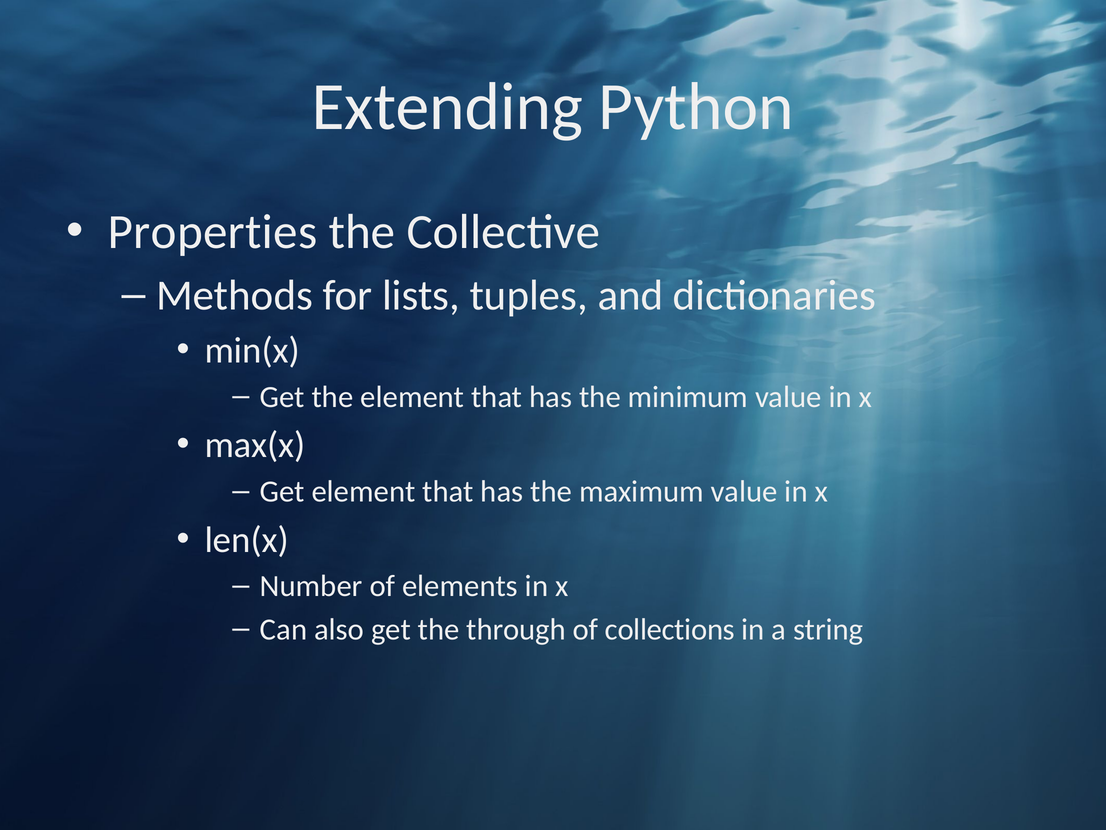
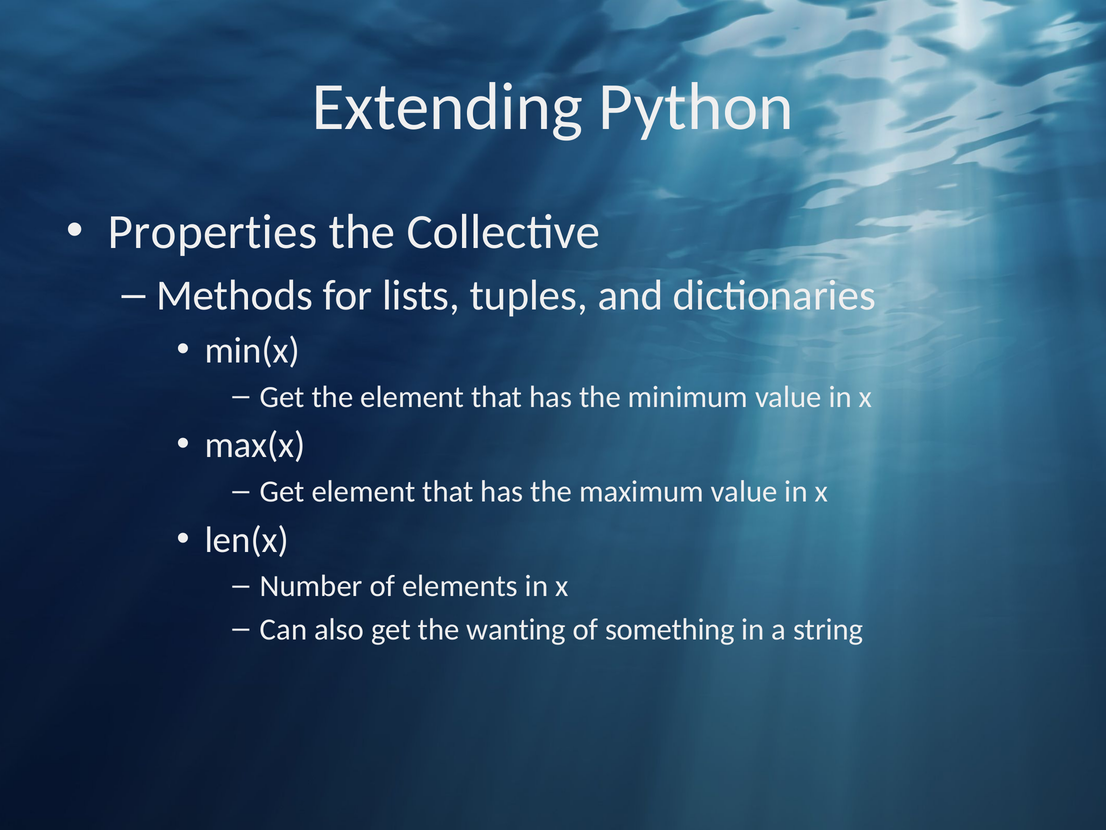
through: through -> wanting
collections: collections -> something
